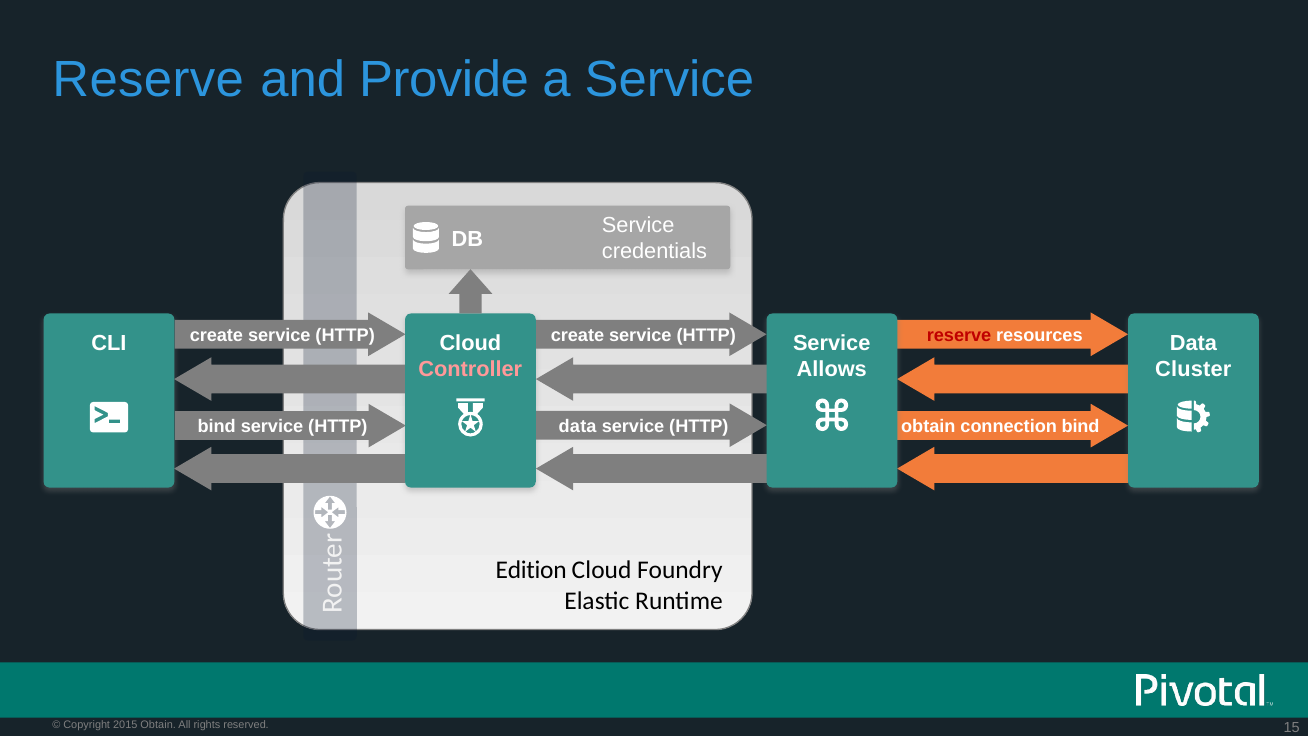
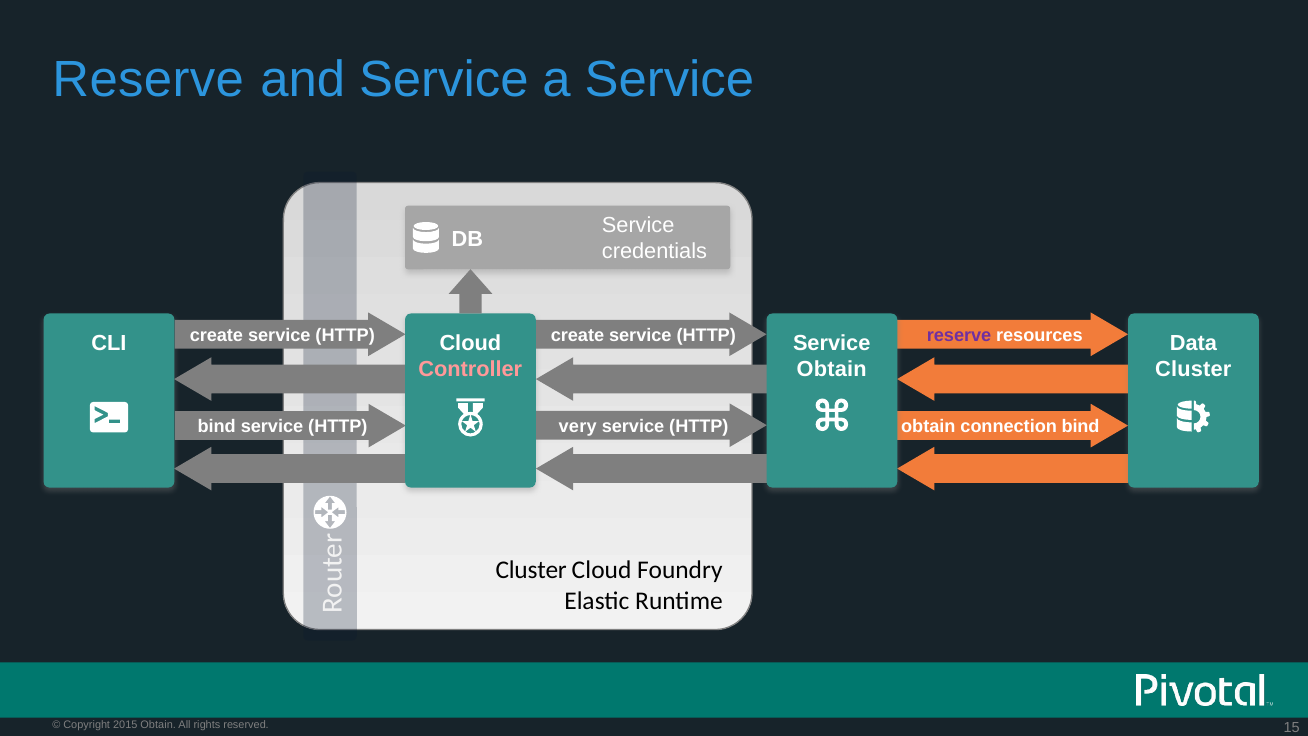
and Provide: Provide -> Service
reserve at (959, 335) colour: red -> purple
Allows at (832, 369): Allows -> Obtain
data at (578, 426): data -> very
Edition at (531, 570): Edition -> Cluster
